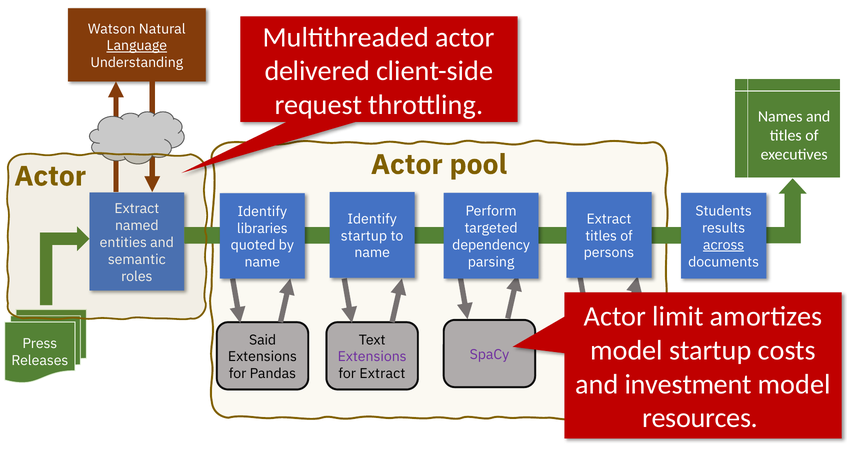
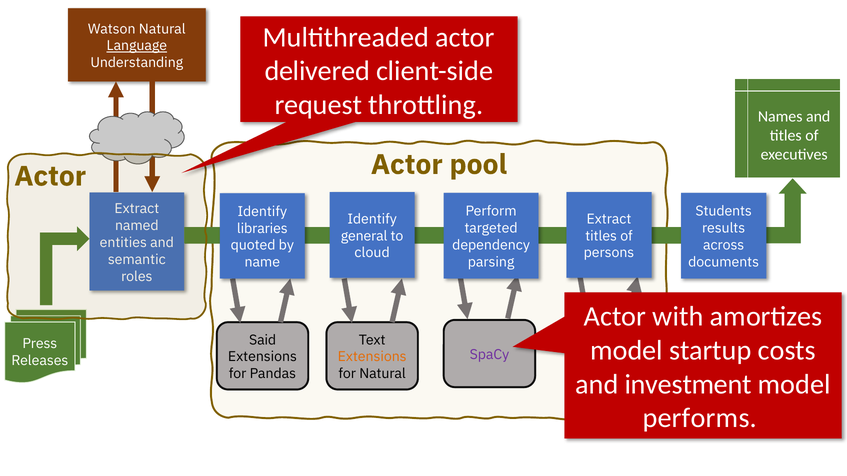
startup at (364, 236): startup -> general
across underline: present -> none
name at (372, 253): name -> cloud
limit: limit -> with
Extensions at (372, 357) colour: purple -> orange
for Extract: Extract -> Natural
resources: resources -> performs
